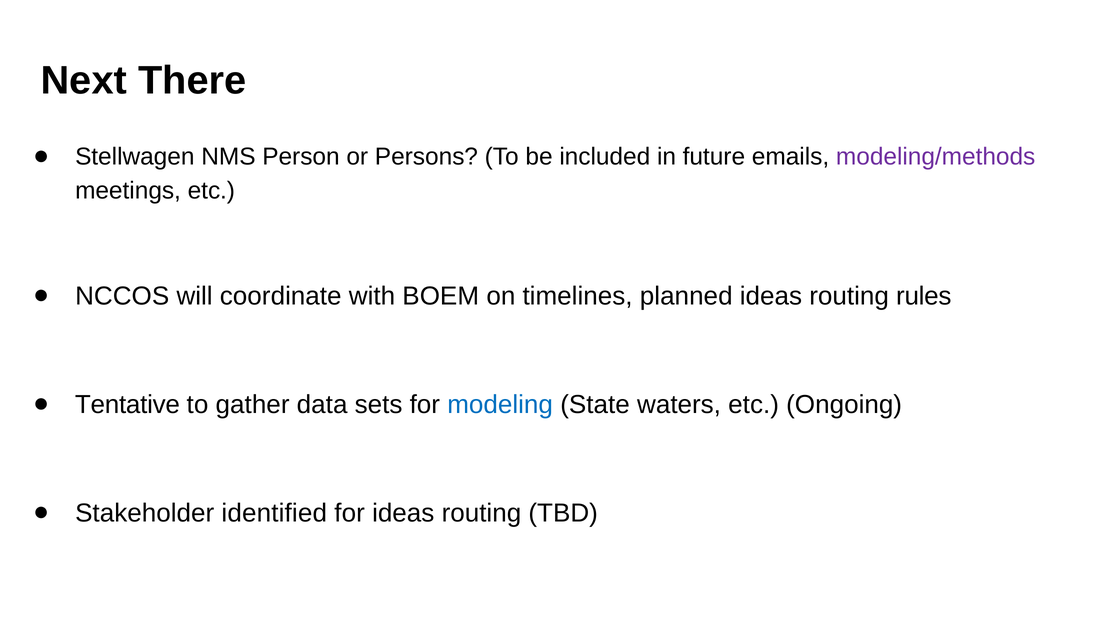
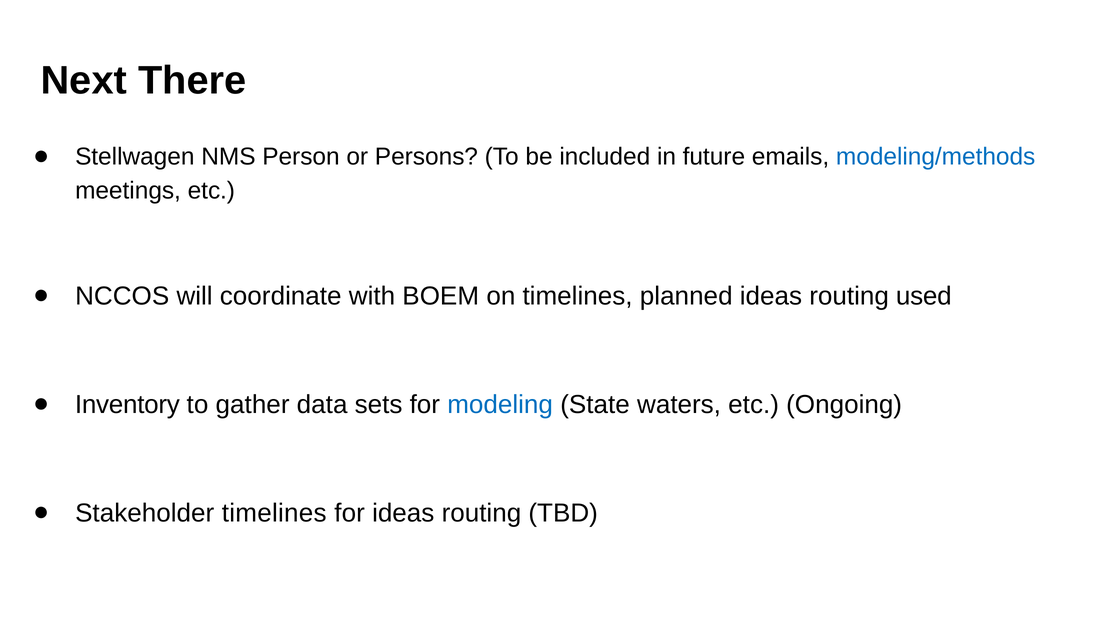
modeling/methods colour: purple -> blue
rules: rules -> used
Tentative: Tentative -> Inventory
Stakeholder identified: identified -> timelines
